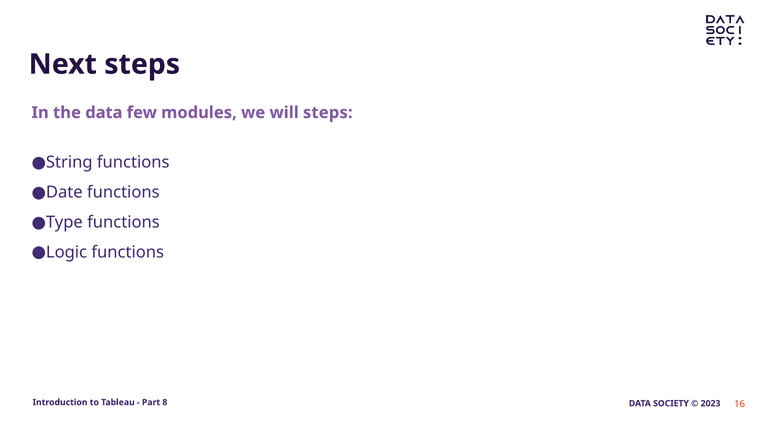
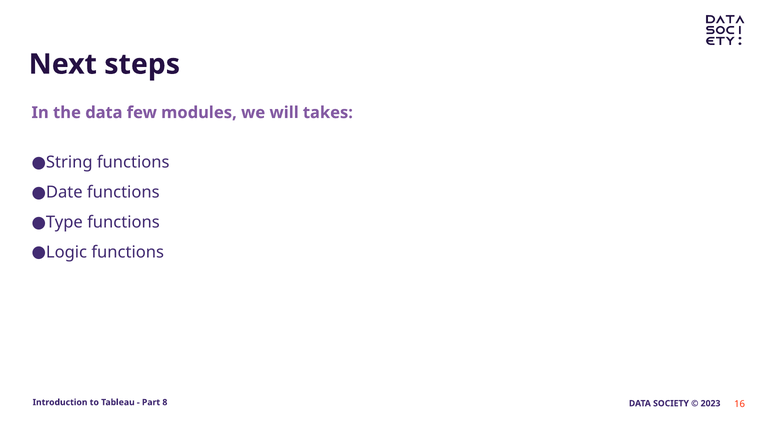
will steps: steps -> takes
